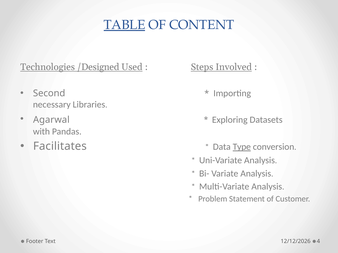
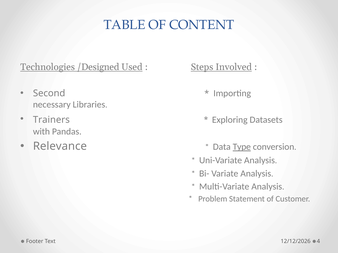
TABLE underline: present -> none
Agarwal: Agarwal -> Trainers
Facilitates: Facilitates -> Relevance
